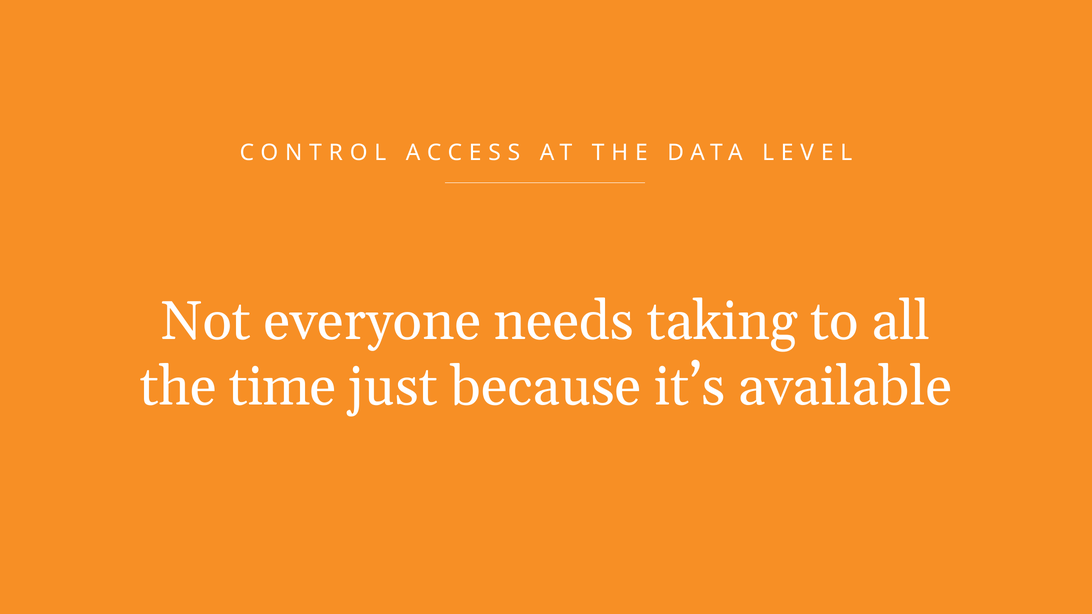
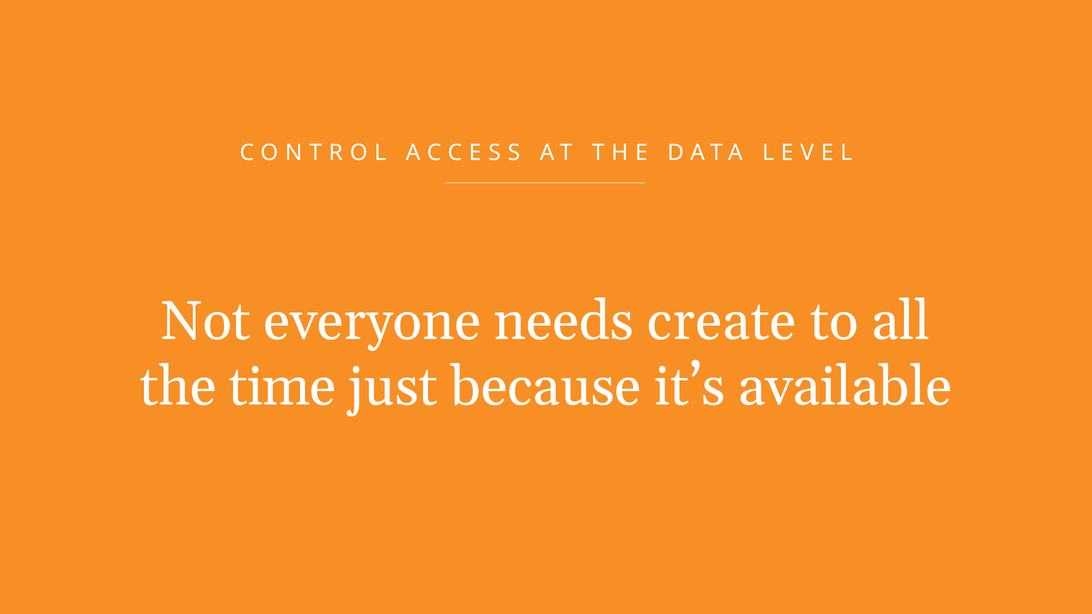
taking: taking -> create
